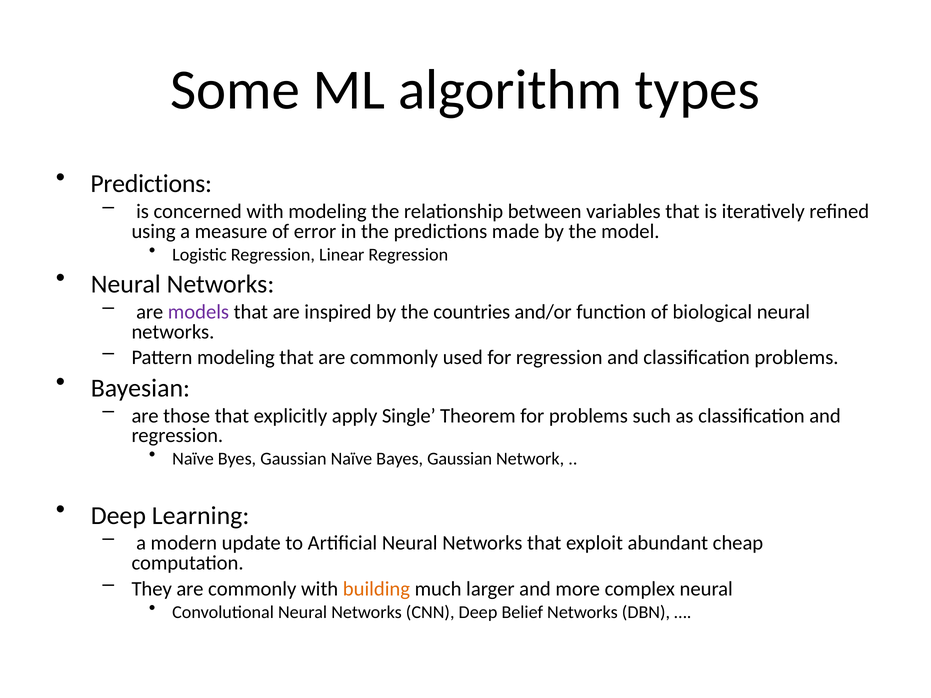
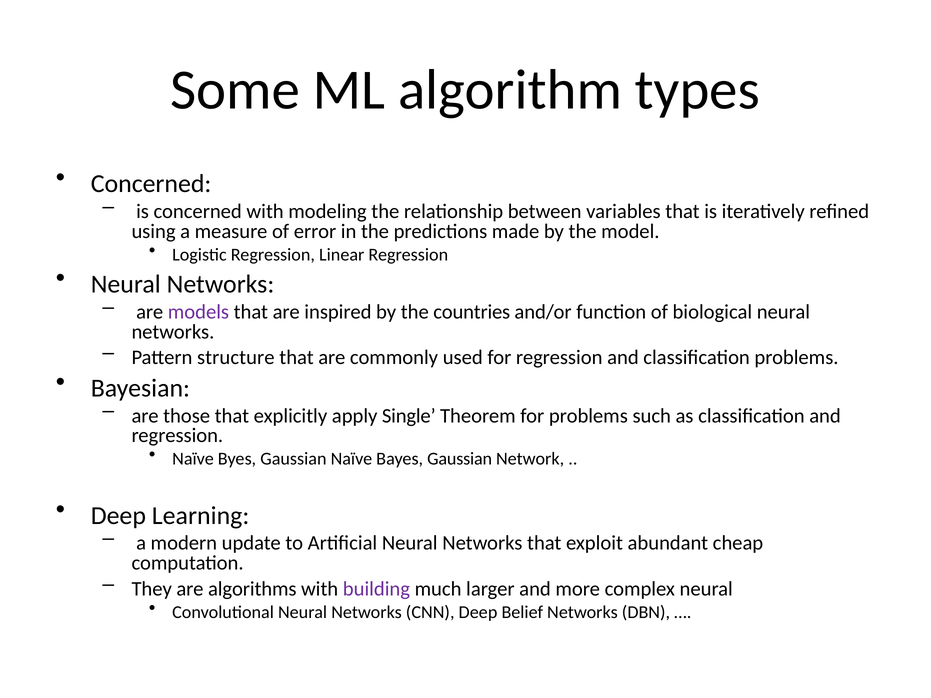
Predictions at (151, 184): Predictions -> Concerned
Pattern modeling: modeling -> structure
They are commonly: commonly -> algorithms
building colour: orange -> purple
